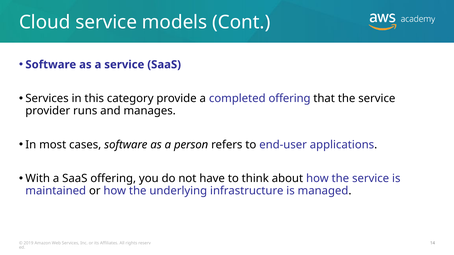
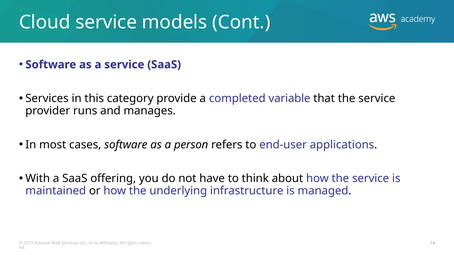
completed offering: offering -> variable
